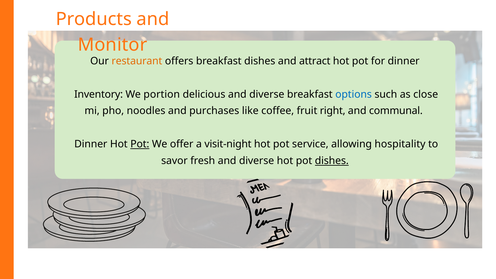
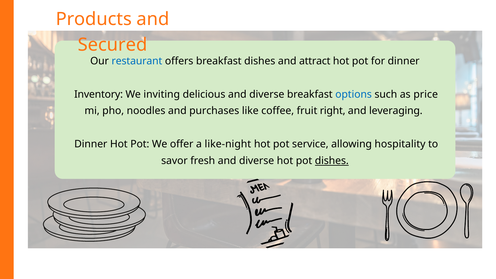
Monitor: Monitor -> Secured
restaurant colour: orange -> blue
portion: portion -> inviting
close: close -> price
communal: communal -> leveraging
Pot at (140, 144) underline: present -> none
visit-night: visit-night -> like-night
